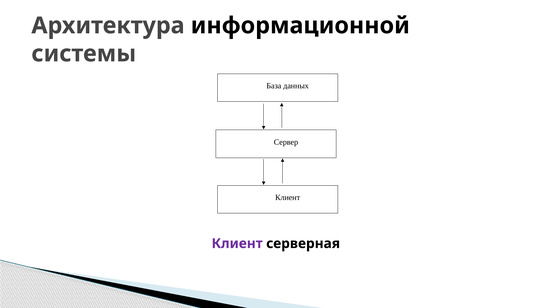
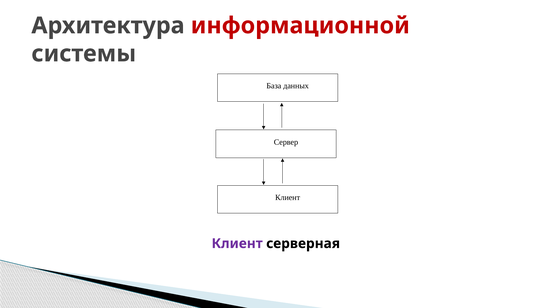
информационной colour: black -> red
